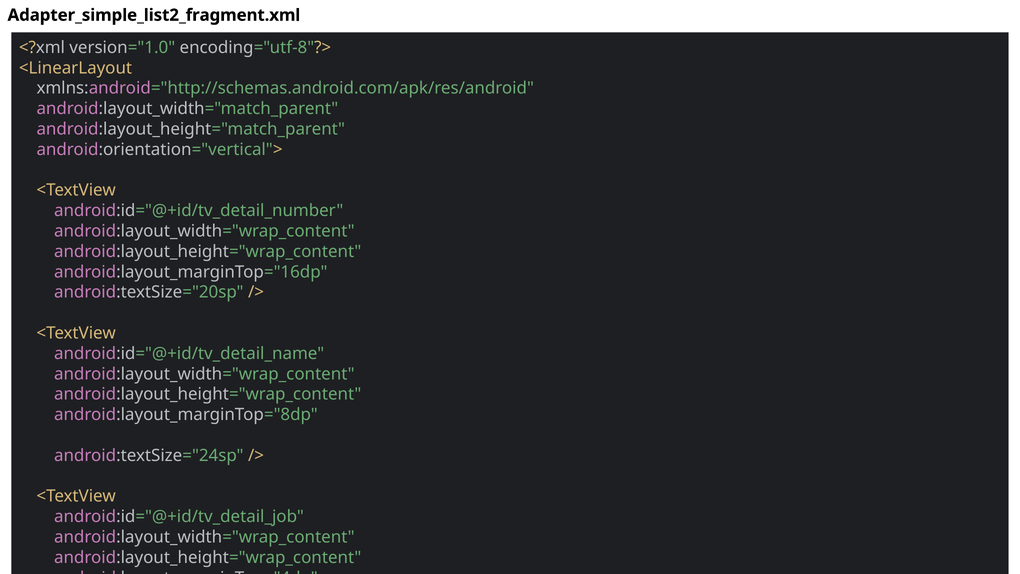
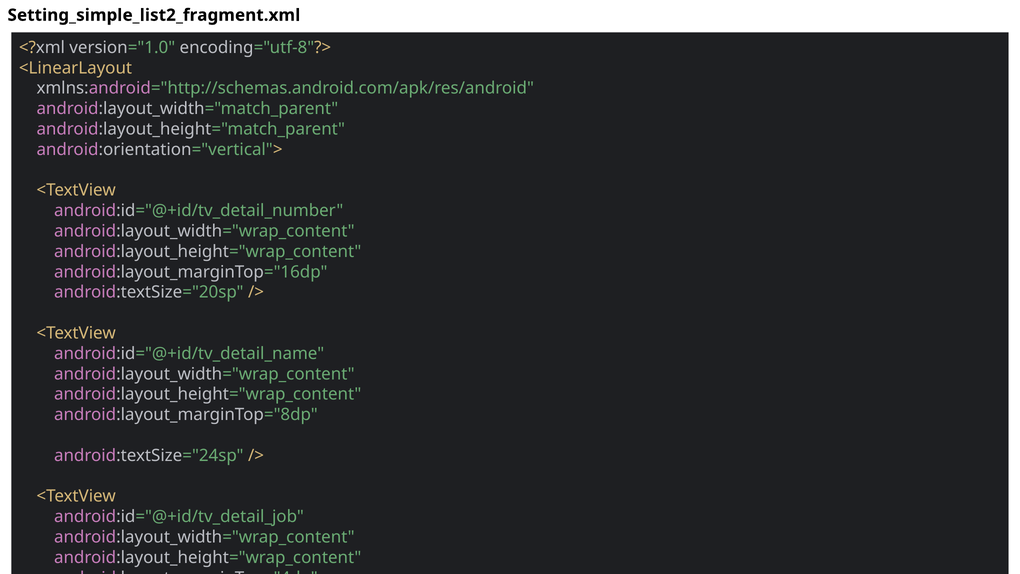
Adapter_simple_list2_fragment.xml: Adapter_simple_list2_fragment.xml -> Setting_simple_list2_fragment.xml
